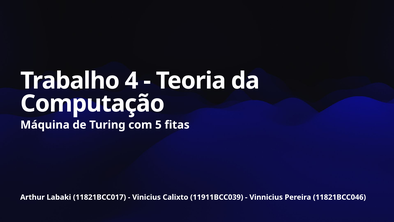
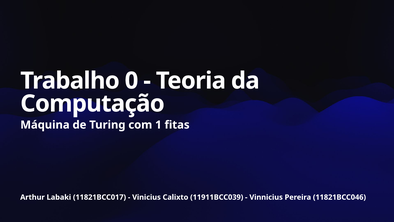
4: 4 -> 0
5: 5 -> 1
